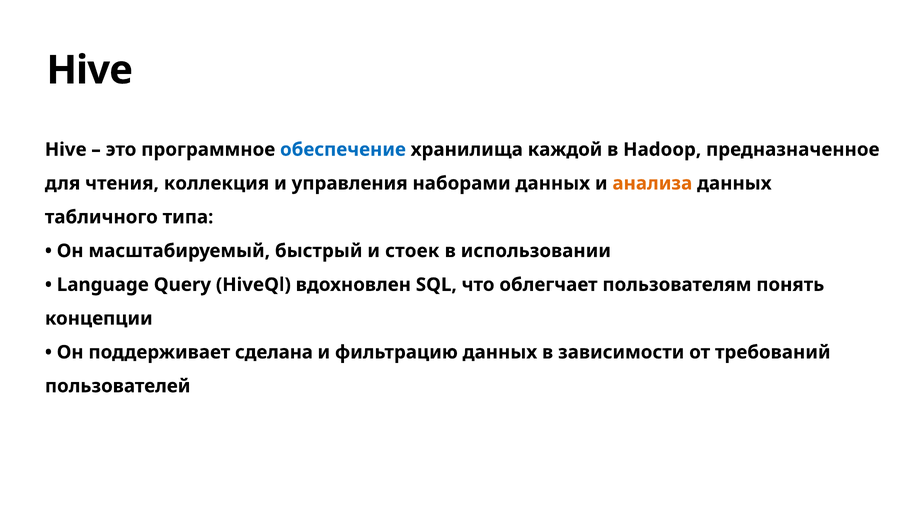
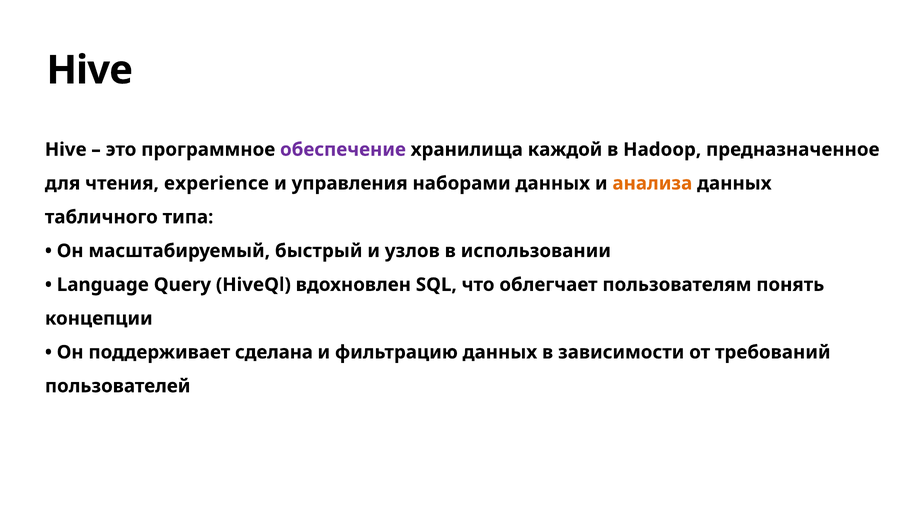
обеспечение colour: blue -> purple
коллекция: коллекция -> experience
стоек: стоек -> узлов
